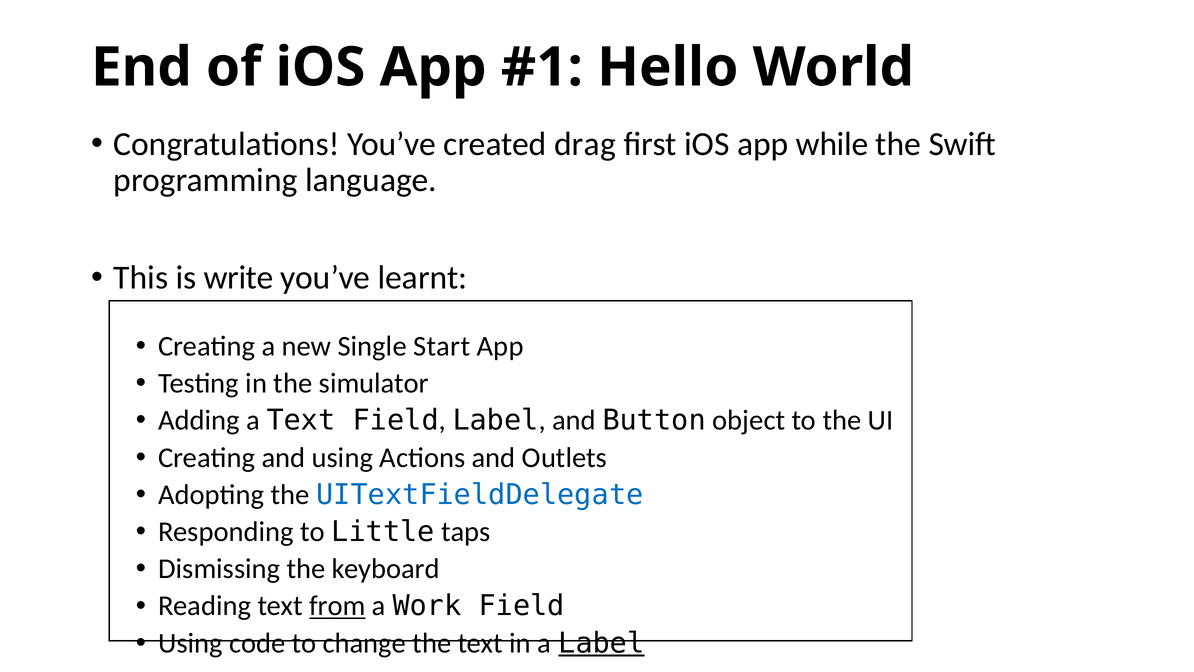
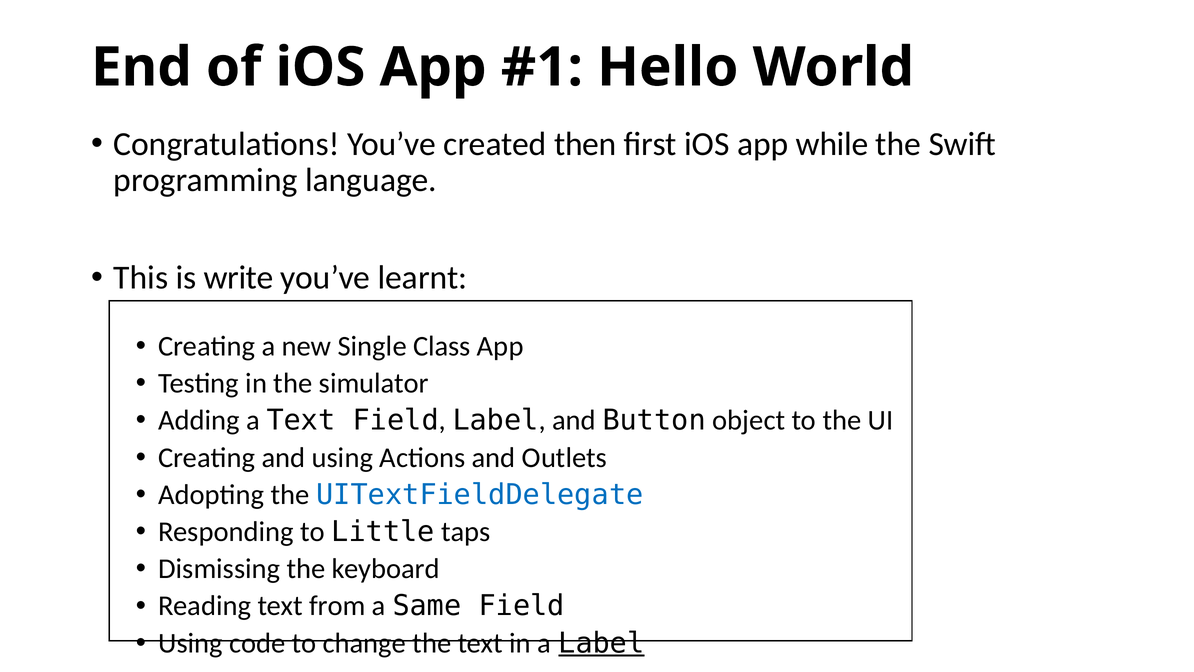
drag: drag -> then
Start: Start -> Class
from underline: present -> none
Work: Work -> Same
